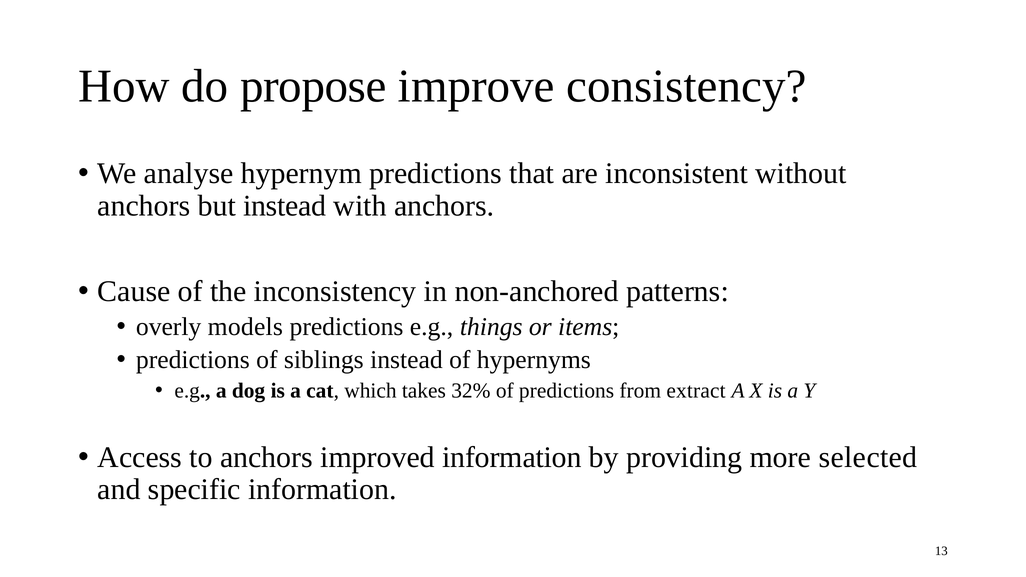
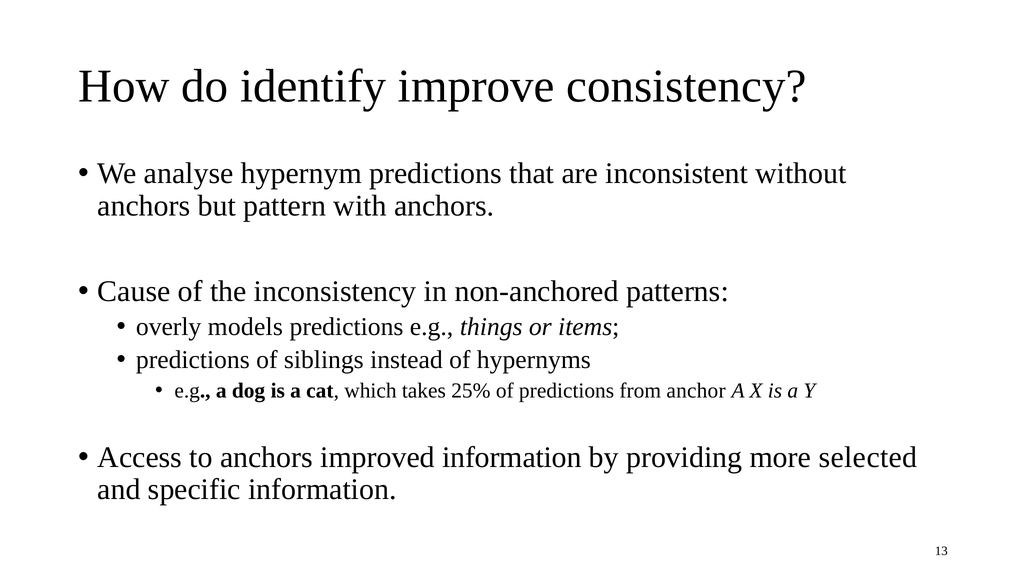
propose: propose -> identify
but instead: instead -> pattern
32%: 32% -> 25%
extract: extract -> anchor
